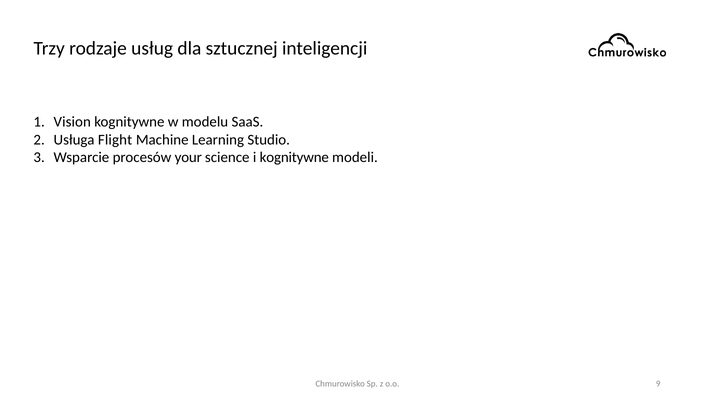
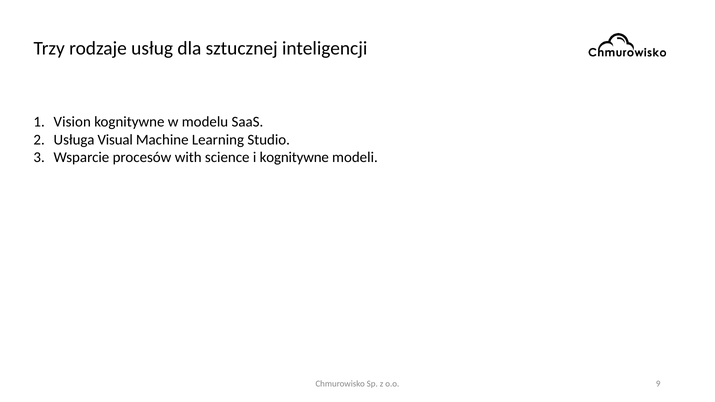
Flight: Flight -> Visual
your: your -> with
